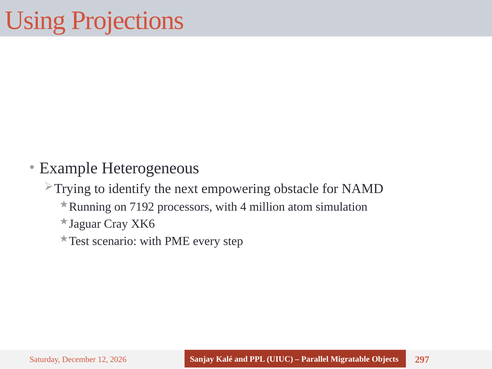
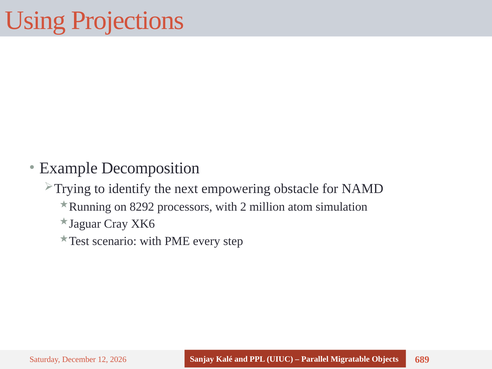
Heterogeneous: Heterogeneous -> Decomposition
7192: 7192 -> 8292
4: 4 -> 2
297: 297 -> 689
